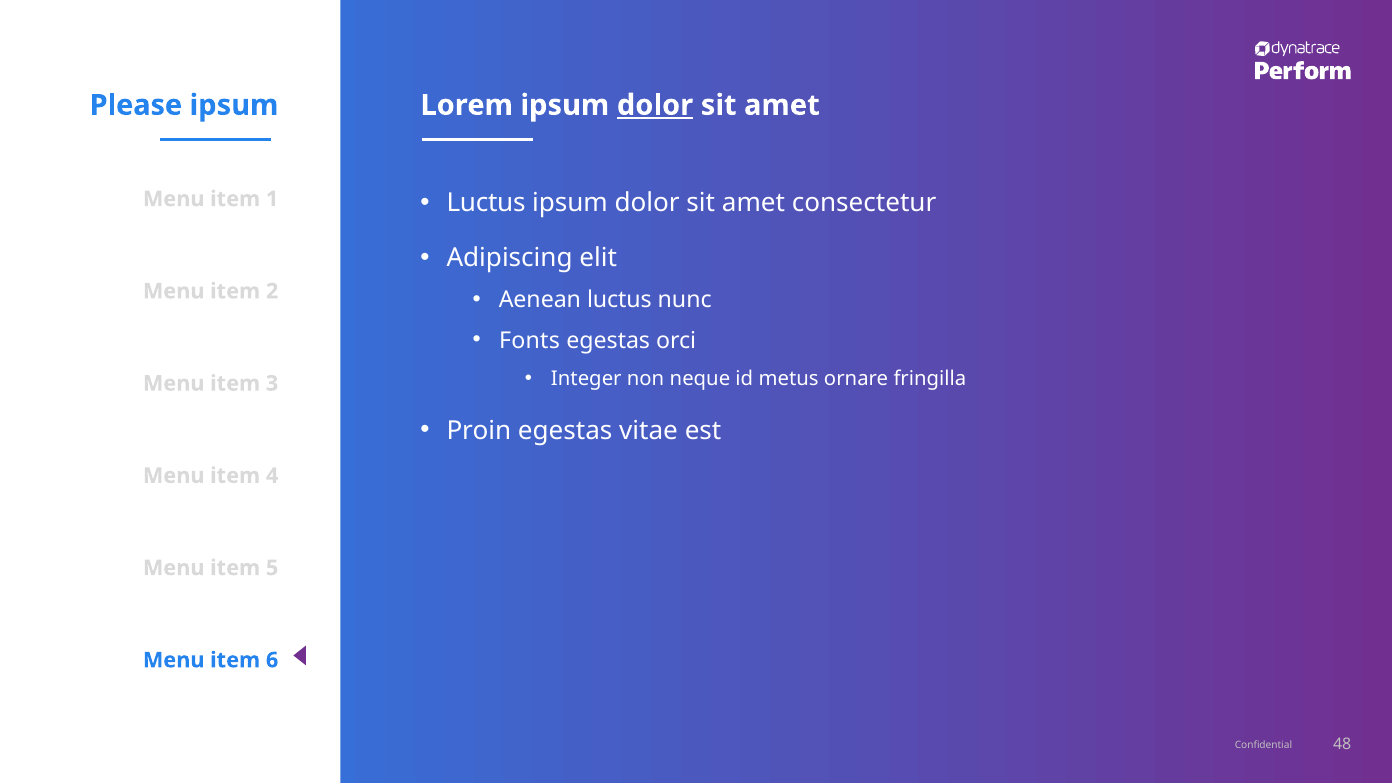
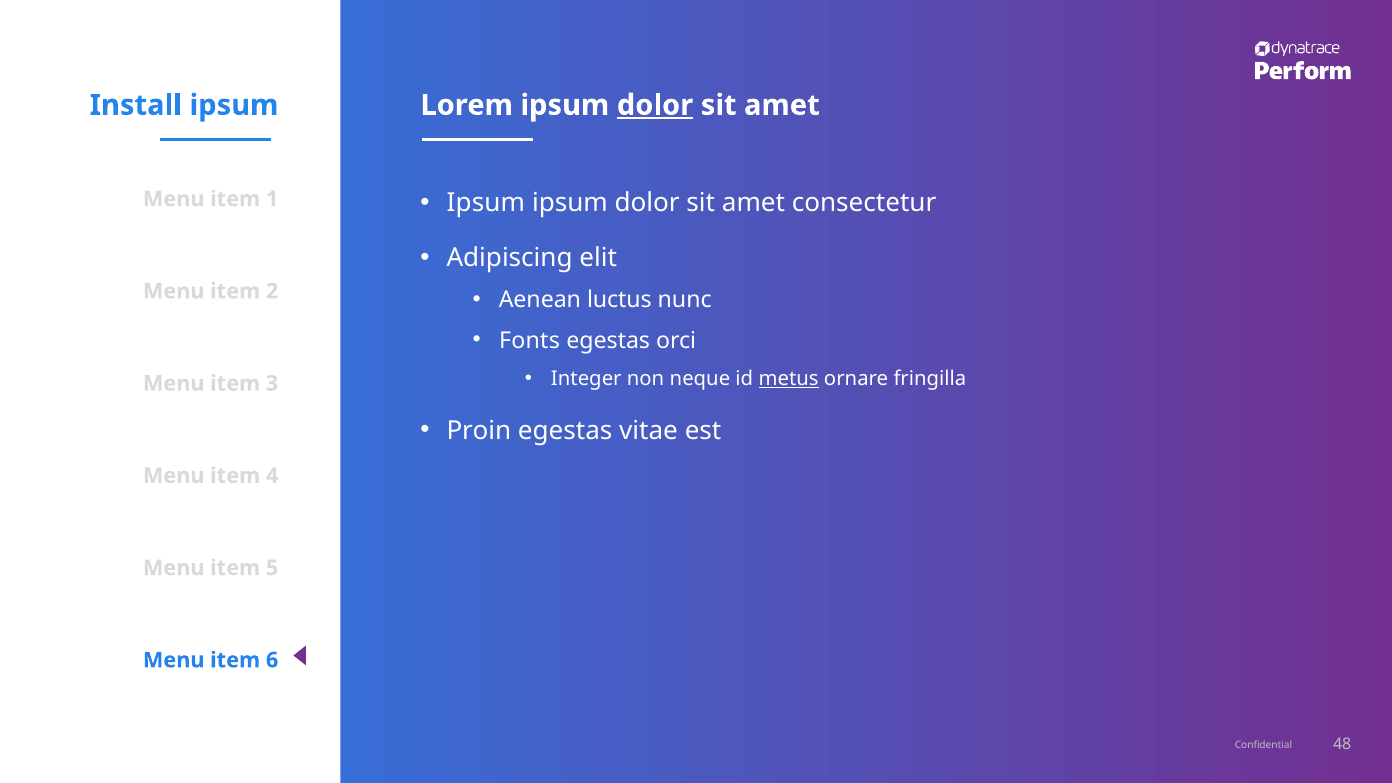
Please: Please -> Install
Luctus at (486, 203): Luctus -> Ipsum
metus underline: none -> present
